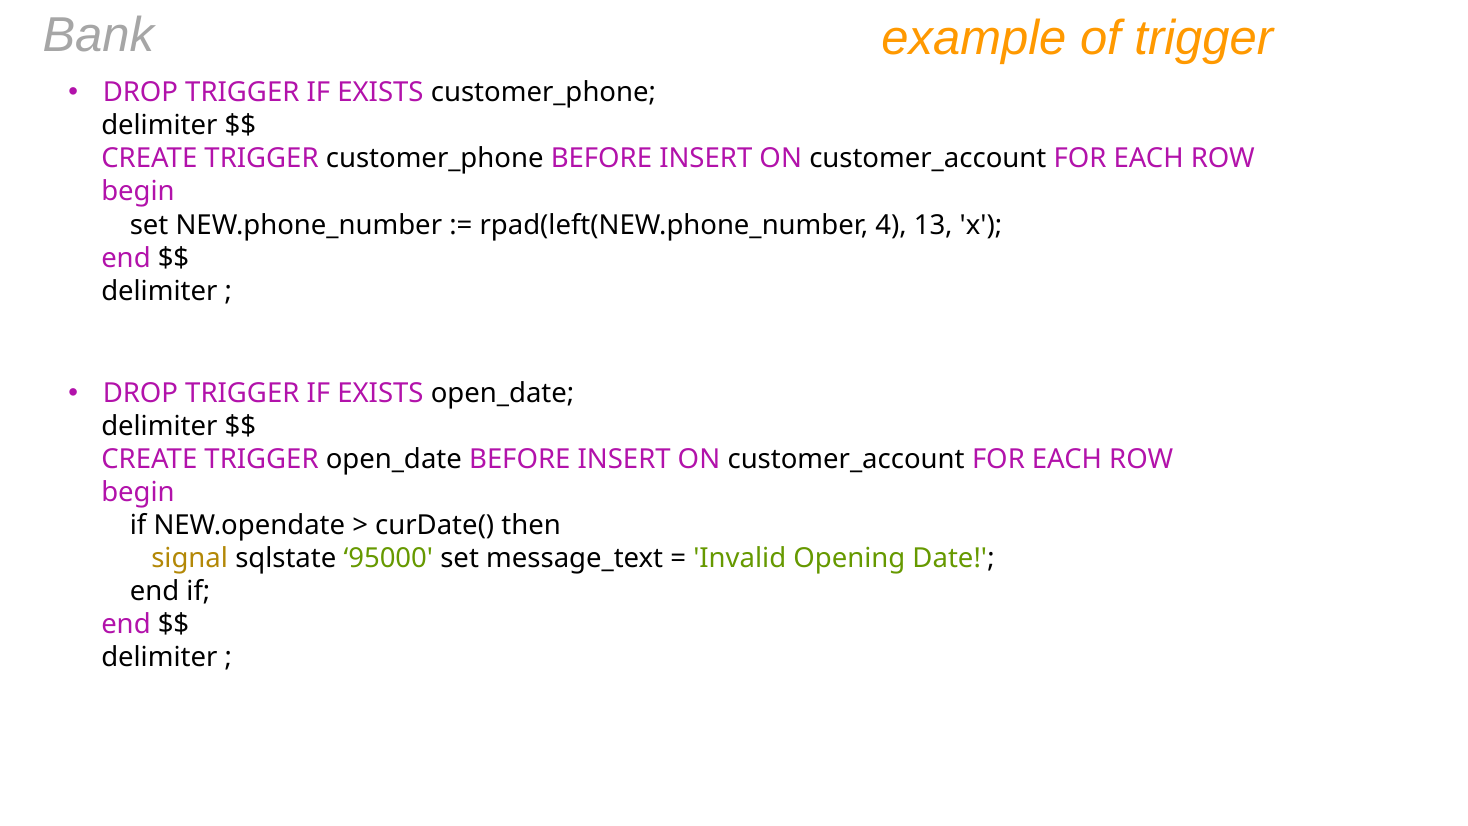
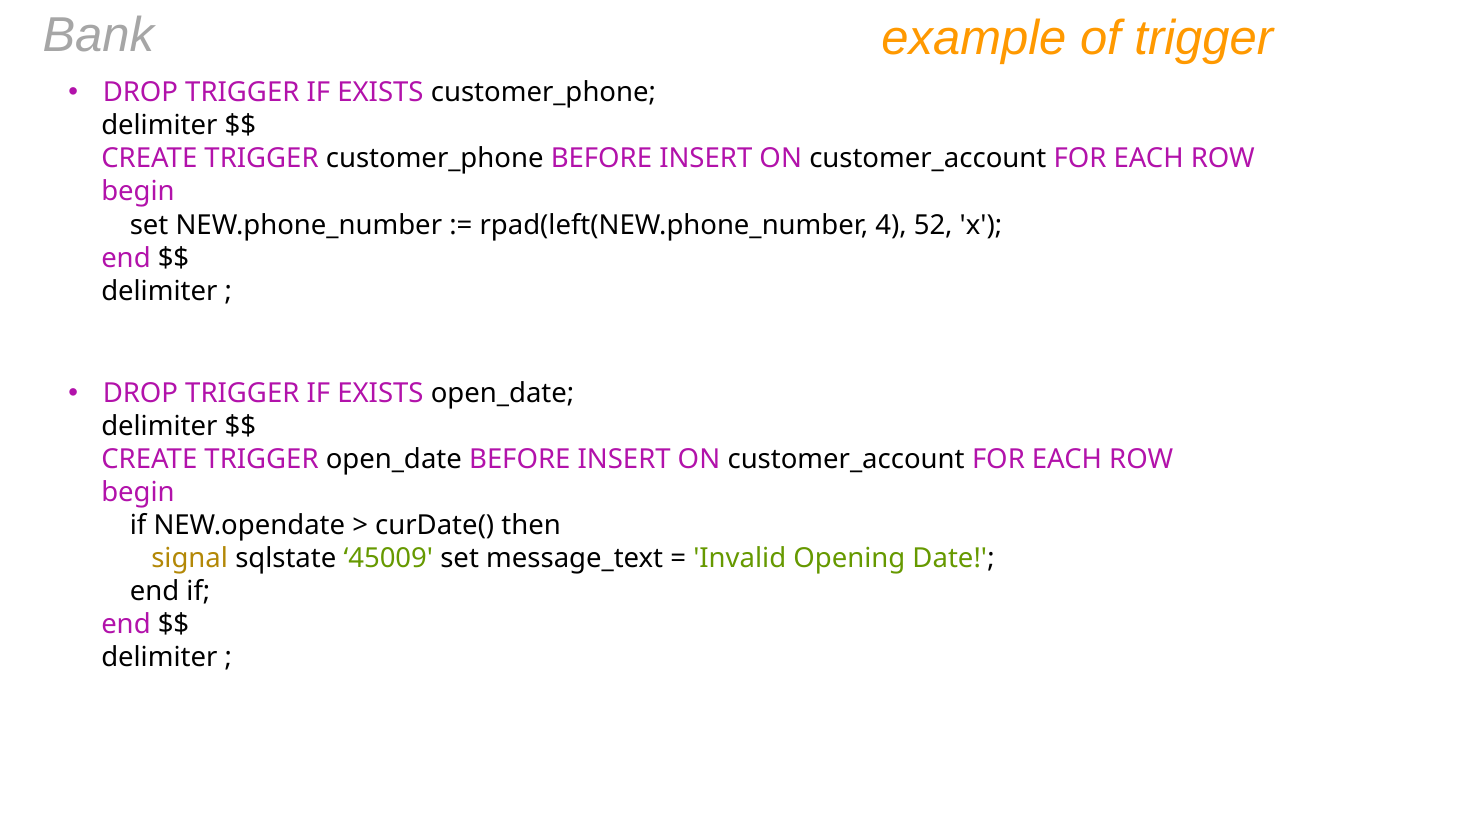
13: 13 -> 52
95000: 95000 -> 45009
